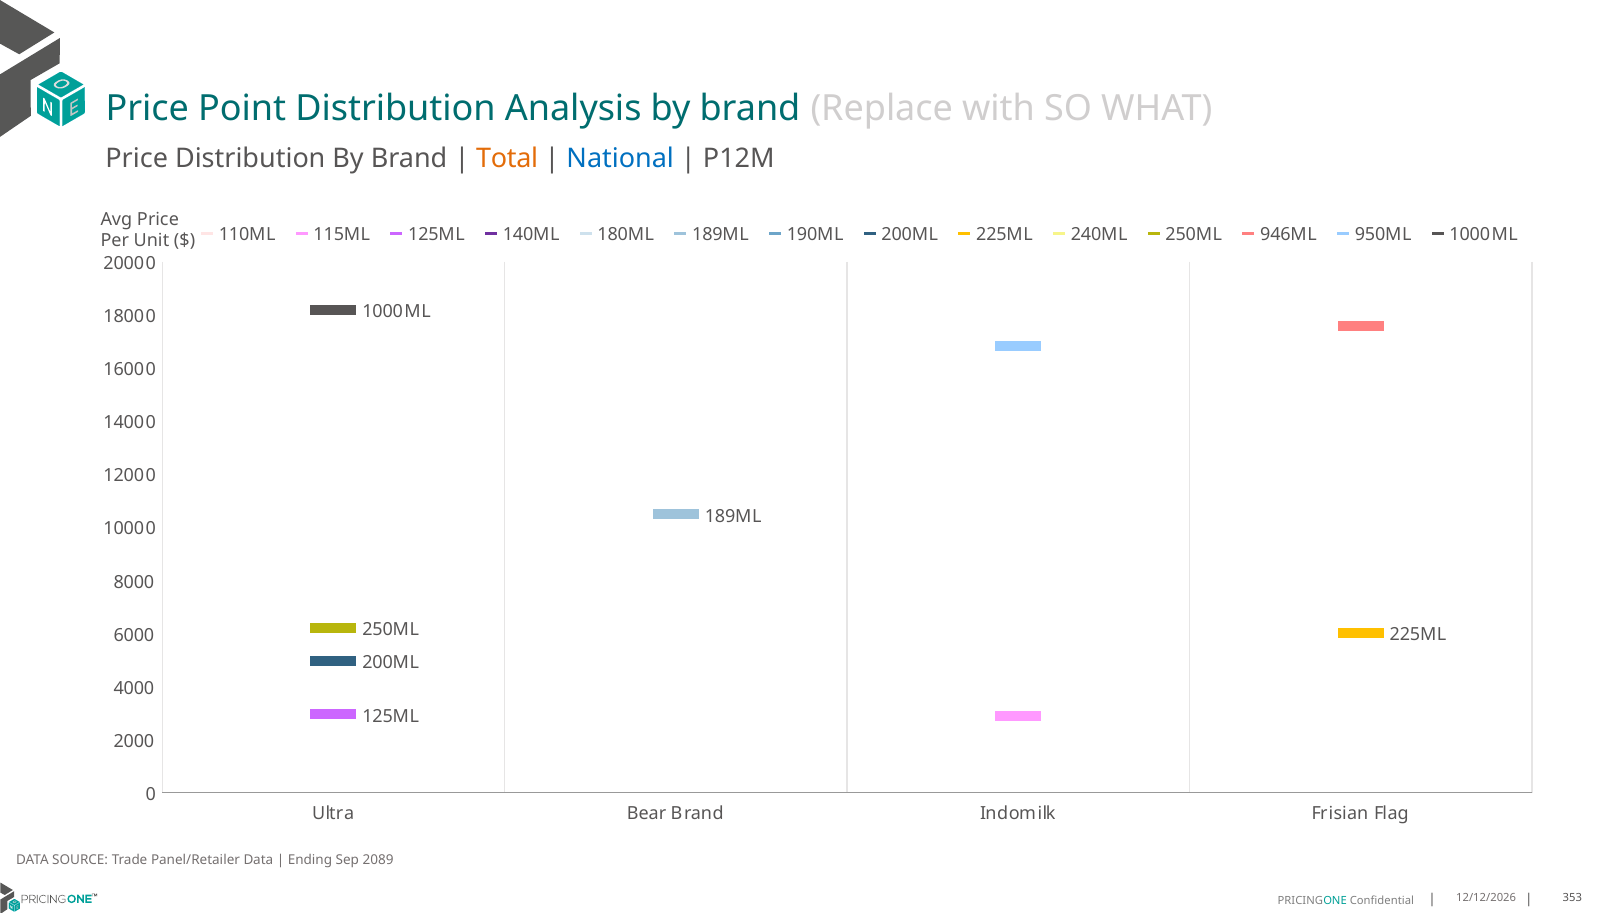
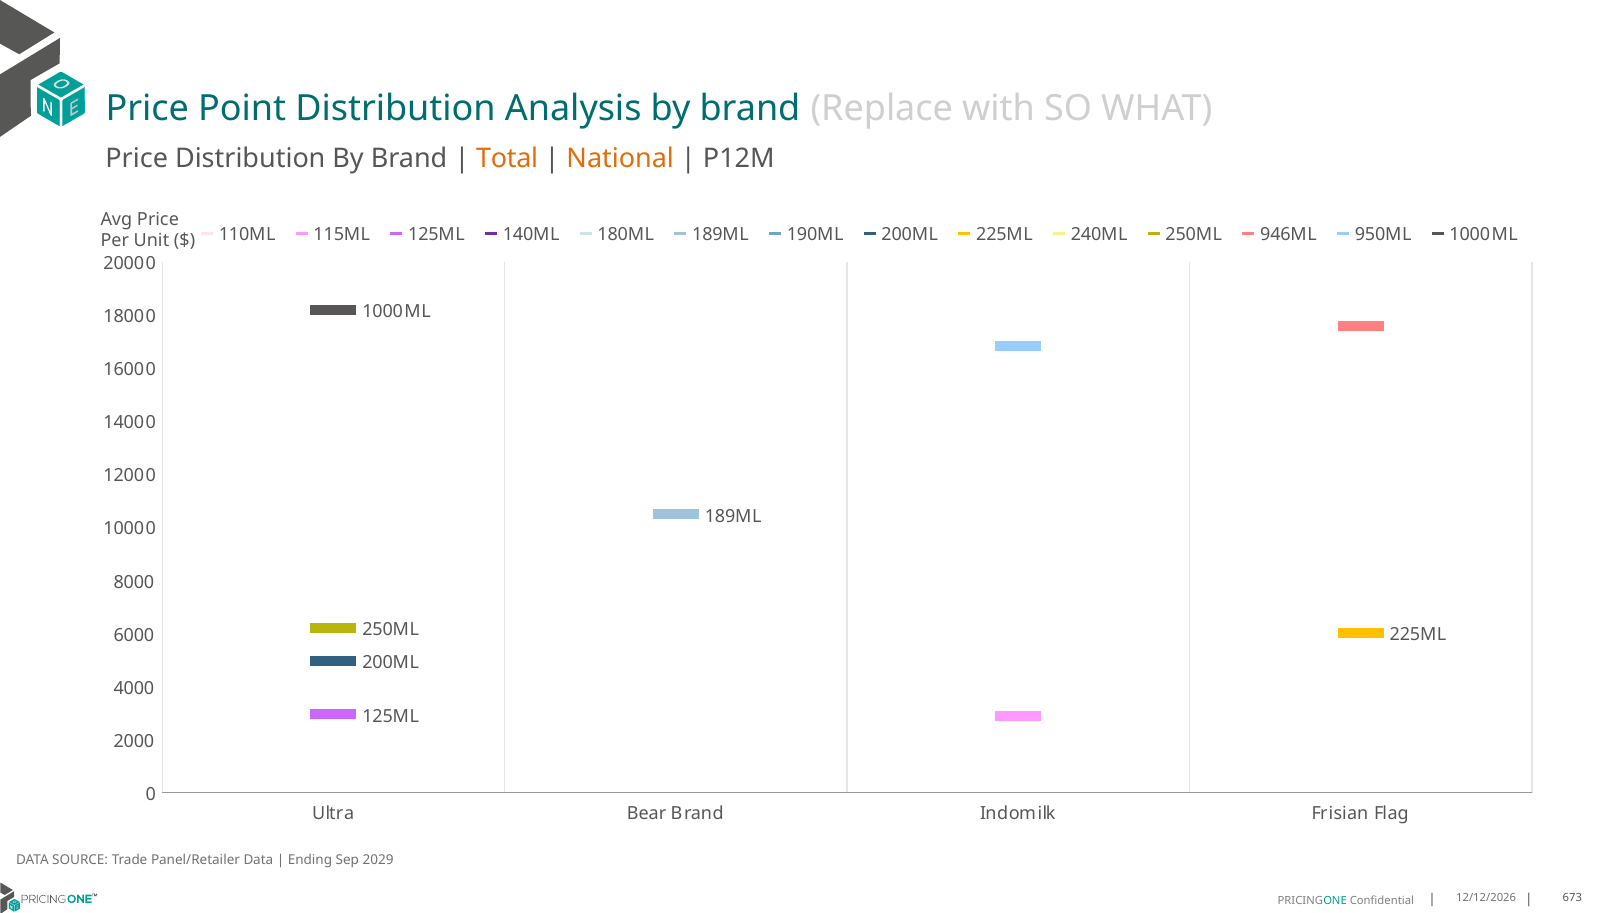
National colour: blue -> orange
2089: 2089 -> 2029
353: 353 -> 673
